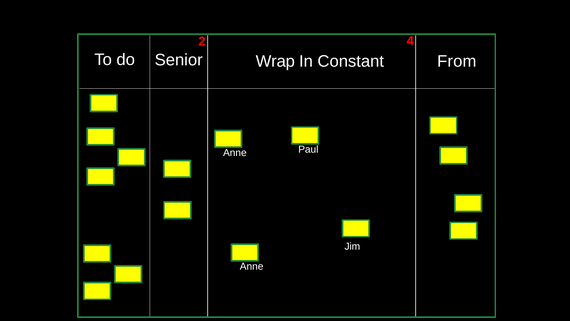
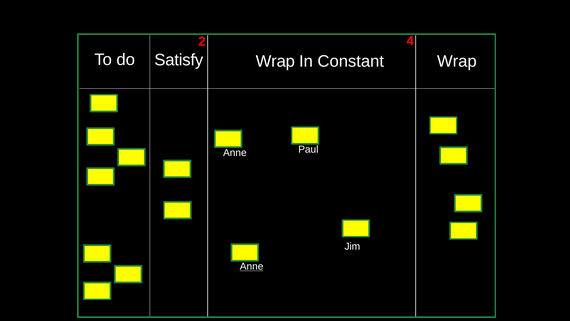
Senior: Senior -> Satisfy
do From: From -> Wrap
Anne at (252, 266) underline: none -> present
